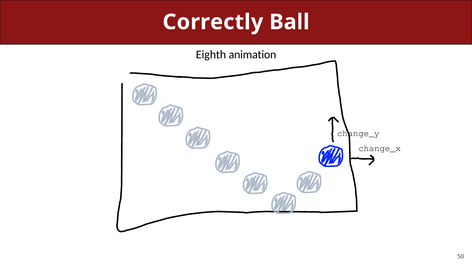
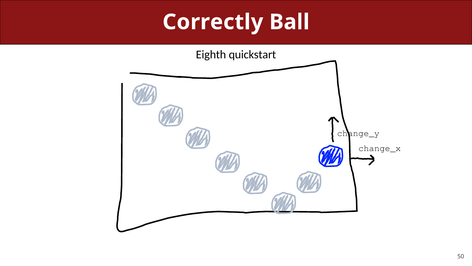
animation: animation -> quickstart
